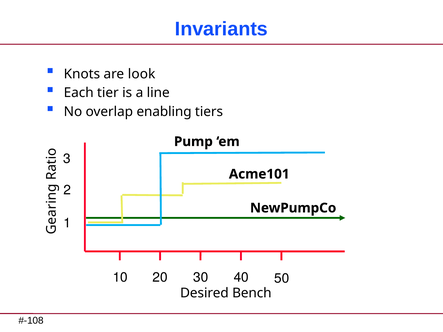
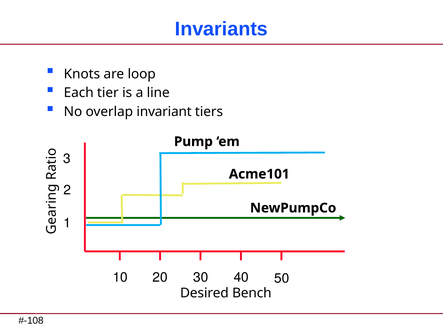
look: look -> loop
enabling: enabling -> invariant
